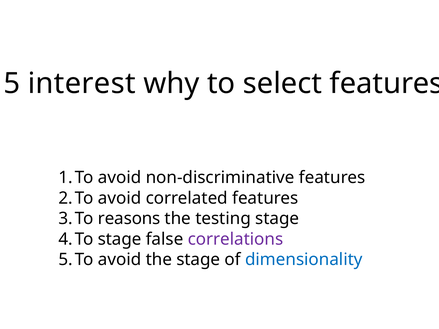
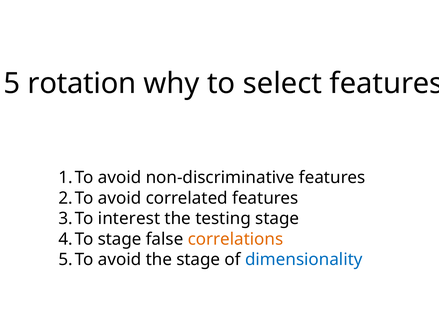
interest: interest -> rotation
reasons: reasons -> interest
correlations colour: purple -> orange
